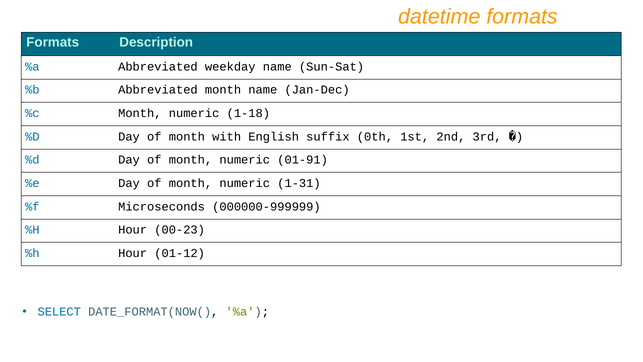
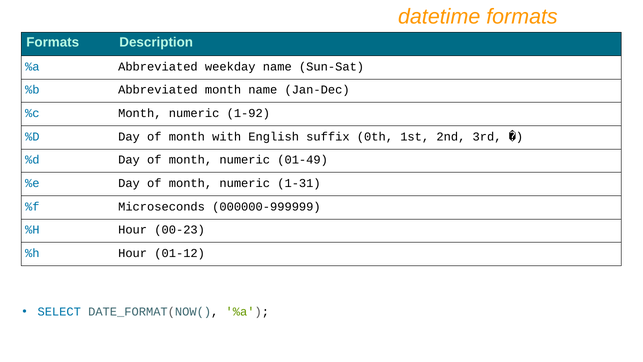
1-18: 1-18 -> 1-92
01-91: 01-91 -> 01-49
